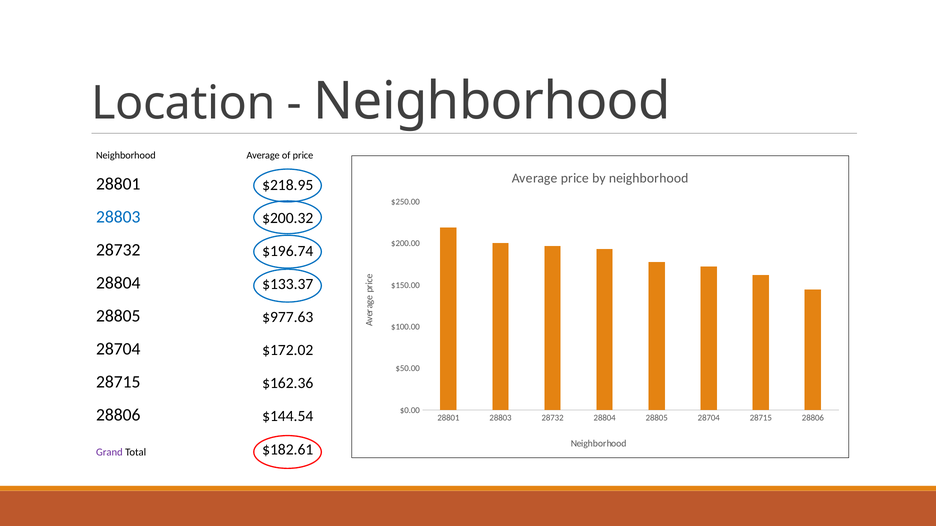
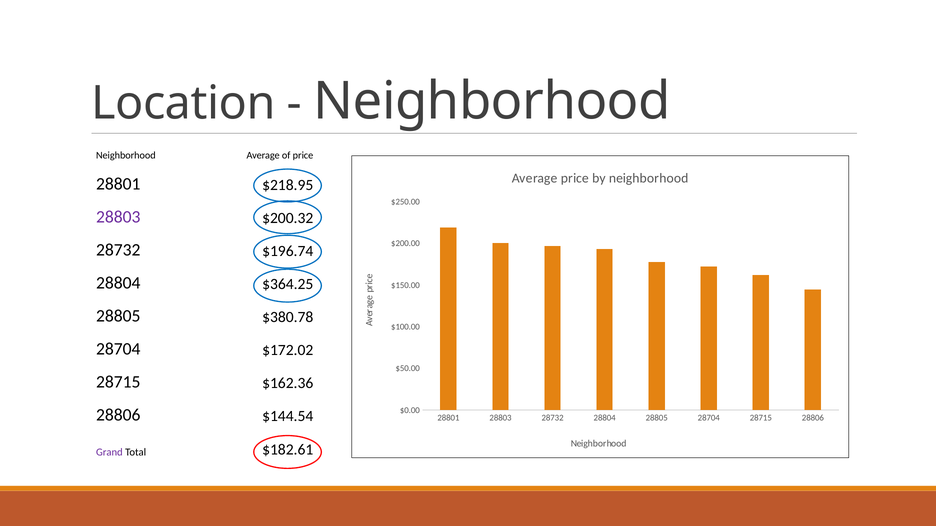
28803 at (118, 217) colour: blue -> purple
$133.37: $133.37 -> $364.25
$977.63: $977.63 -> $380.78
